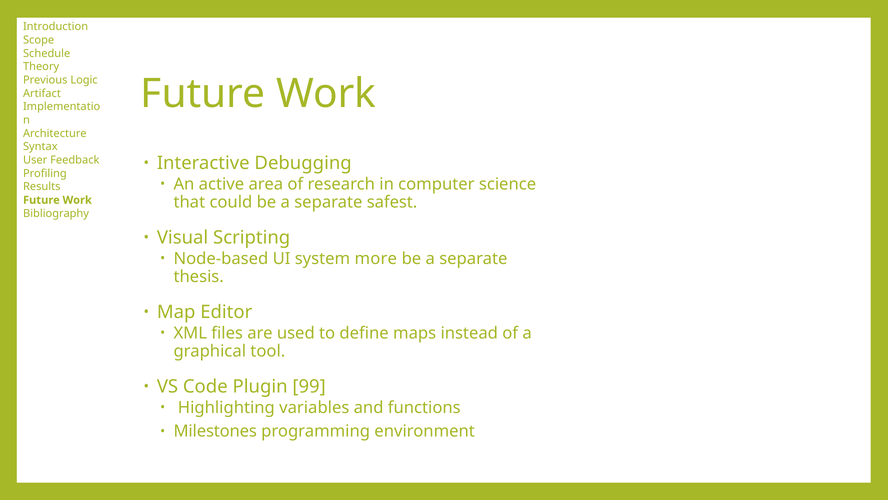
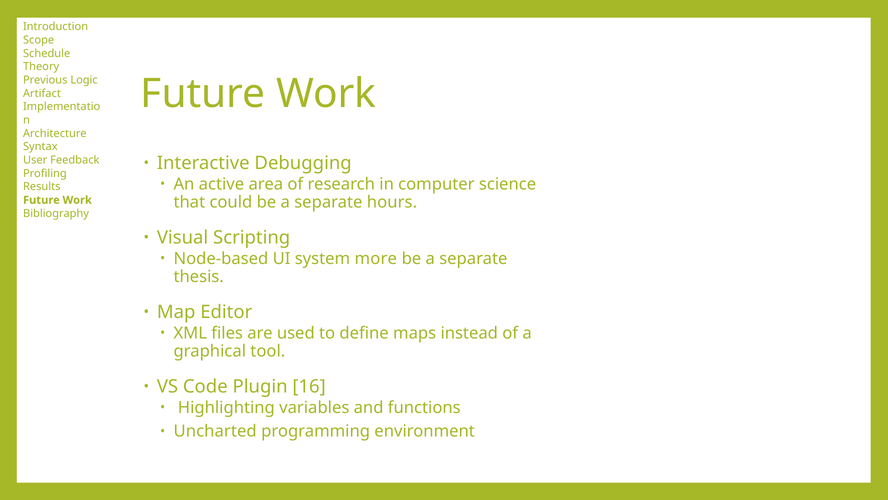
safest: safest -> hours
99: 99 -> 16
Milestones: Milestones -> Uncharted
